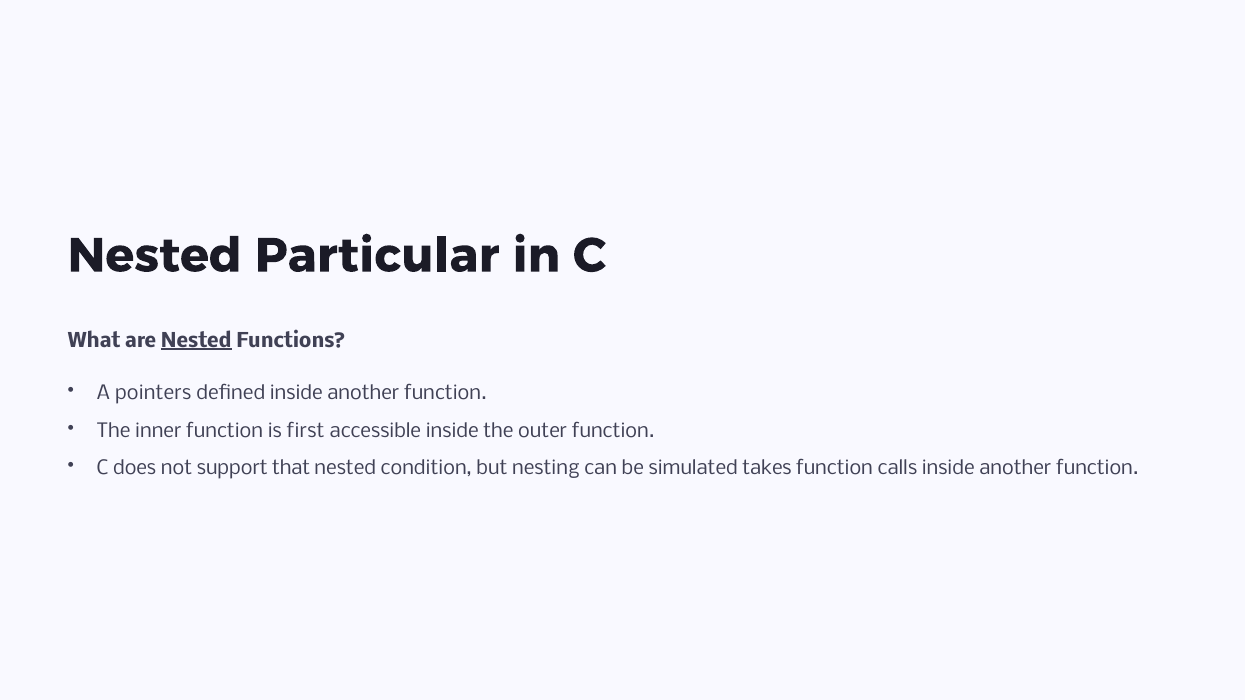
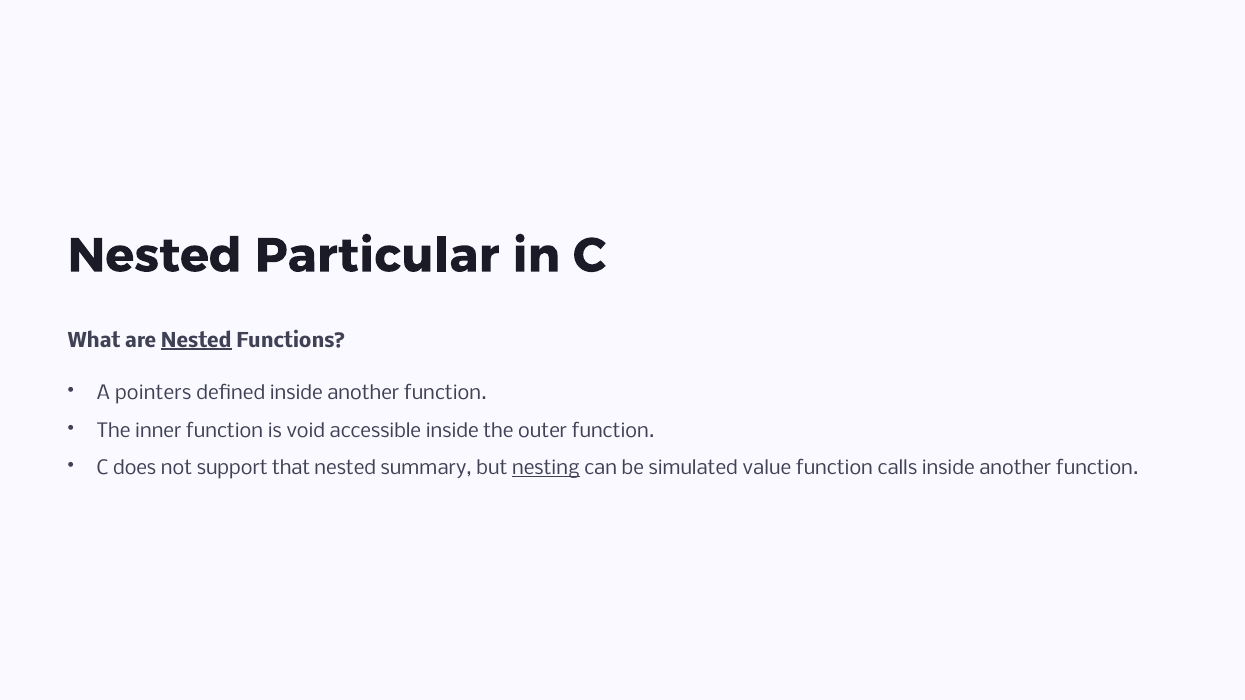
first: first -> void
condition: condition -> summary
nesting underline: none -> present
takes: takes -> value
